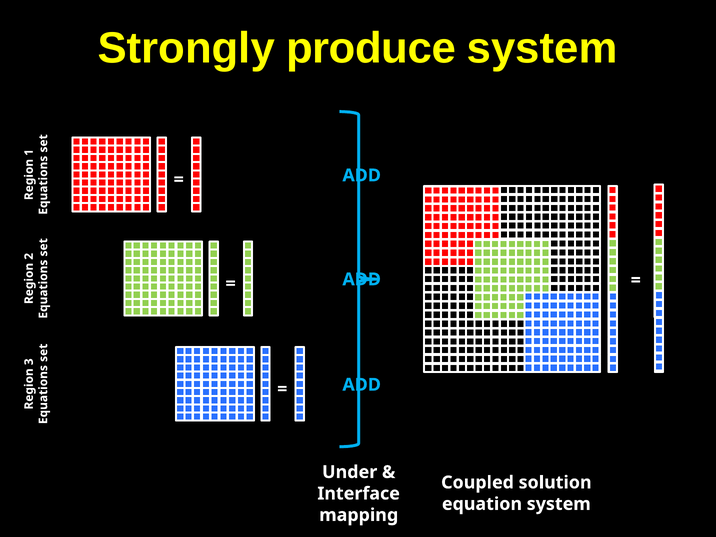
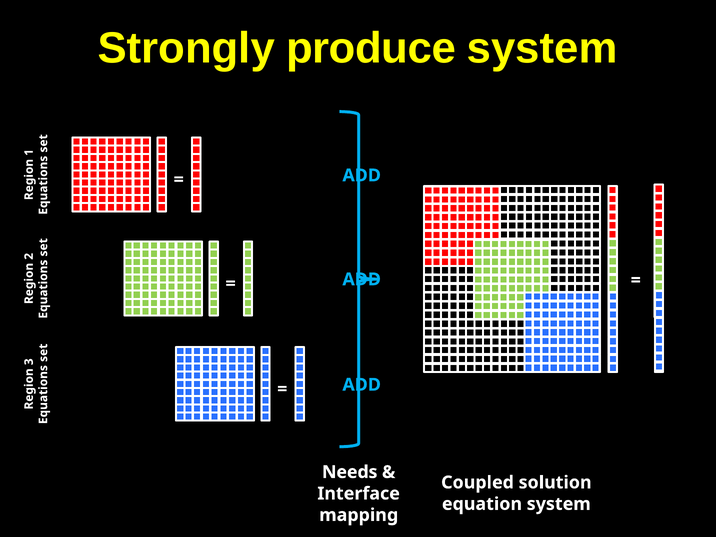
Under: Under -> Needs
